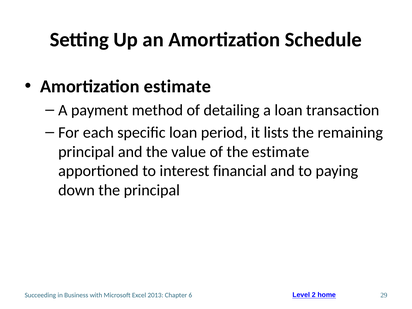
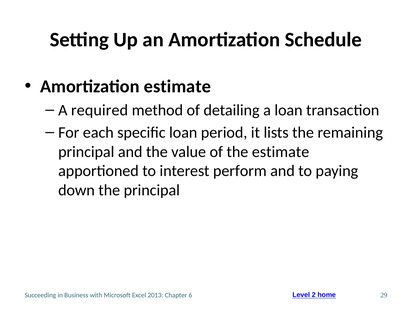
payment: payment -> required
financial: financial -> perform
